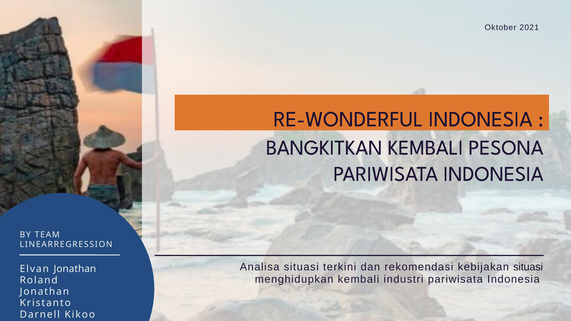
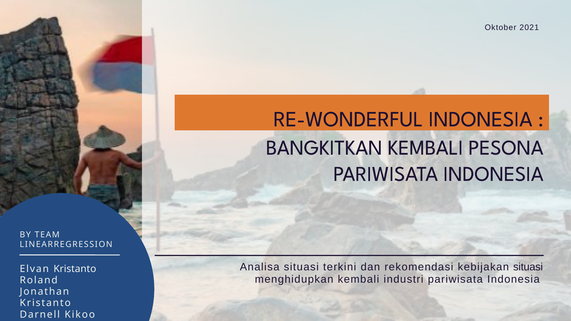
Elvan Jonathan: Jonathan -> Kristanto
